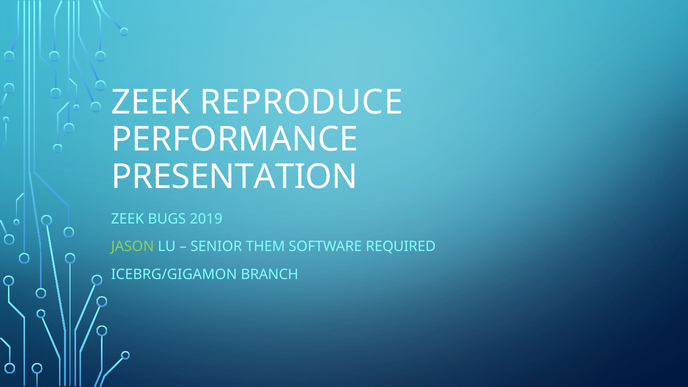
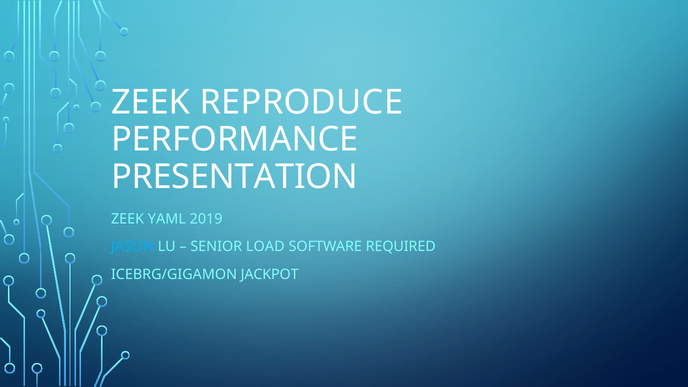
BUGS: BUGS -> YAML
JASON colour: light green -> light blue
THEM: THEM -> LOAD
BRANCH: BRANCH -> JACKPOT
